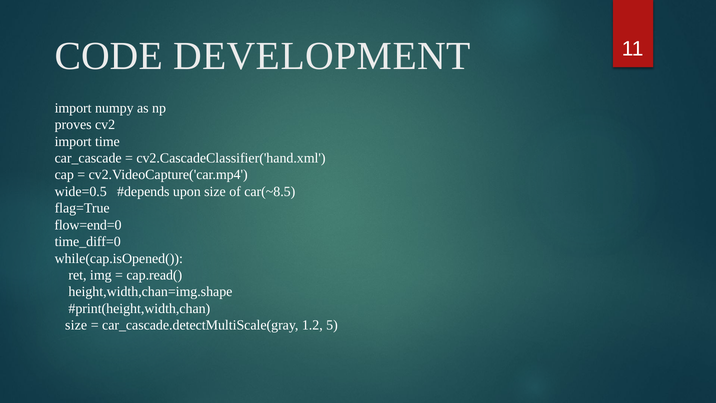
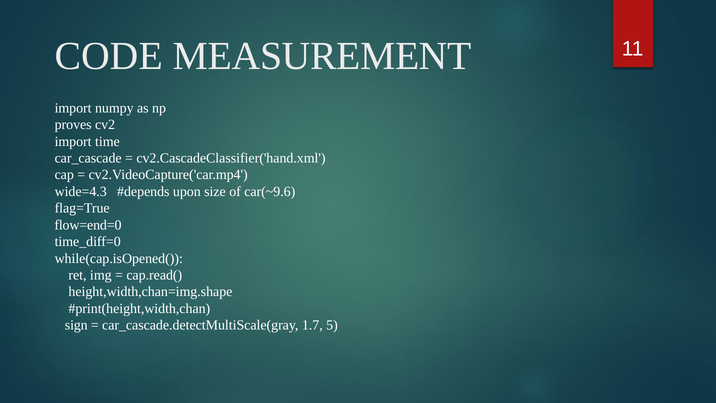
DEVELOPMENT: DEVELOPMENT -> MEASUREMENT
wide=0.5: wide=0.5 -> wide=4.3
car(~8.5: car(~8.5 -> car(~9.6
size at (76, 325): size -> sign
1.2: 1.2 -> 1.7
